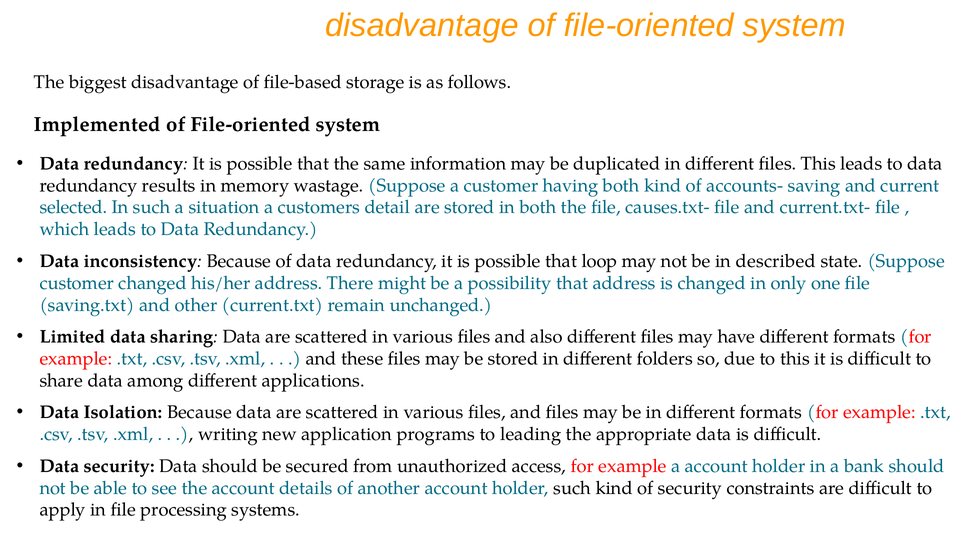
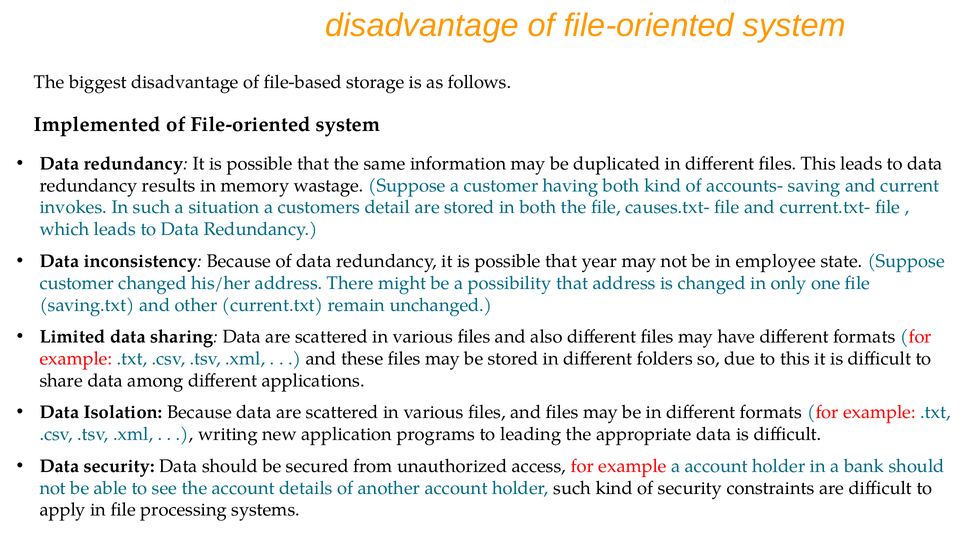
selected: selected -> invokes
loop: loop -> year
described: described -> employee
